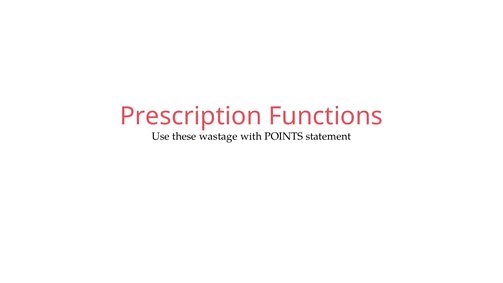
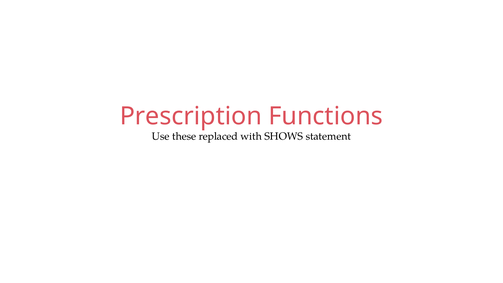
wastage: wastage -> replaced
POINTS: POINTS -> SHOWS
